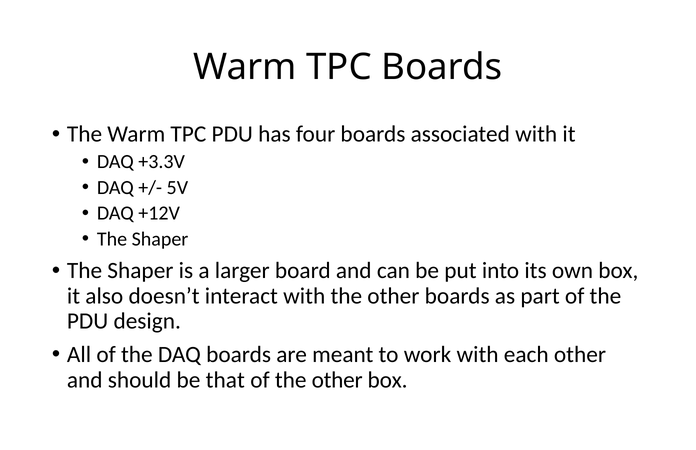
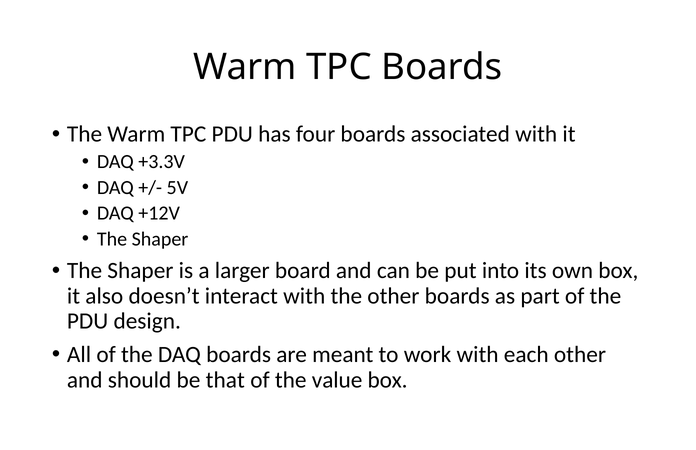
of the other: other -> value
